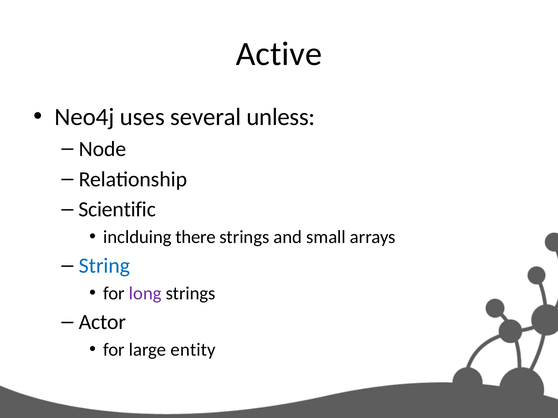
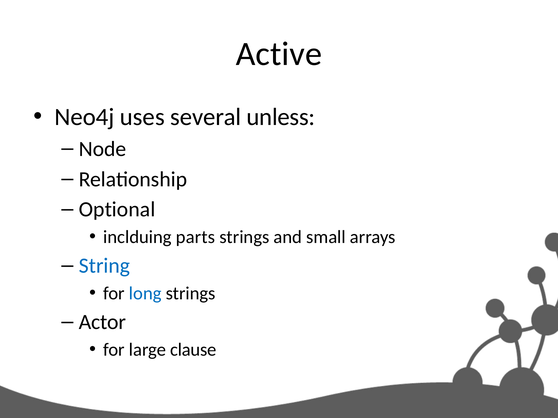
Scientific: Scientific -> Optional
there: there -> parts
long colour: purple -> blue
entity: entity -> clause
